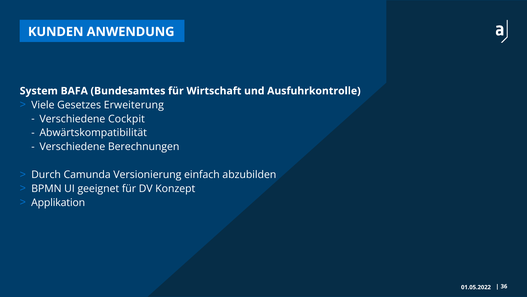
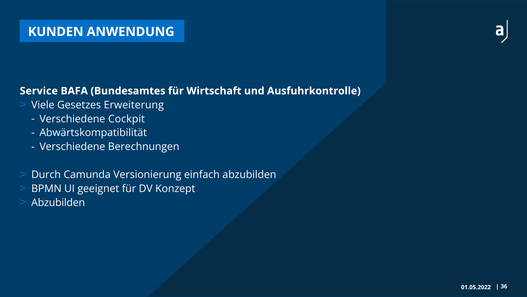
System: System -> Service
Applikation at (58, 202): Applikation -> Abzubilden
